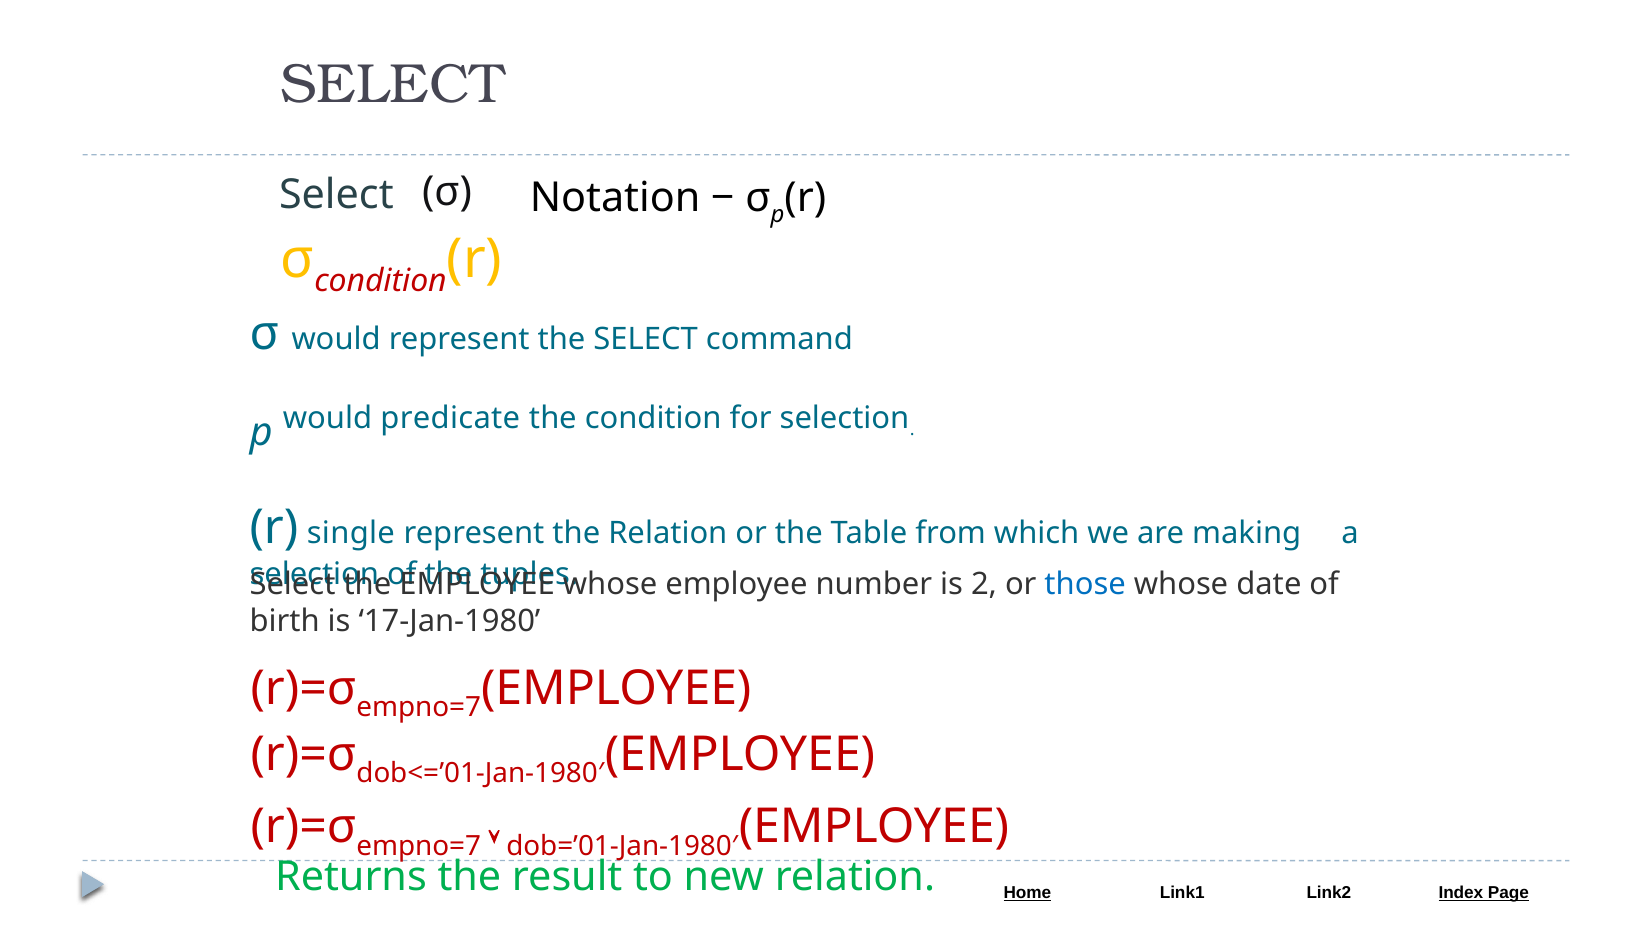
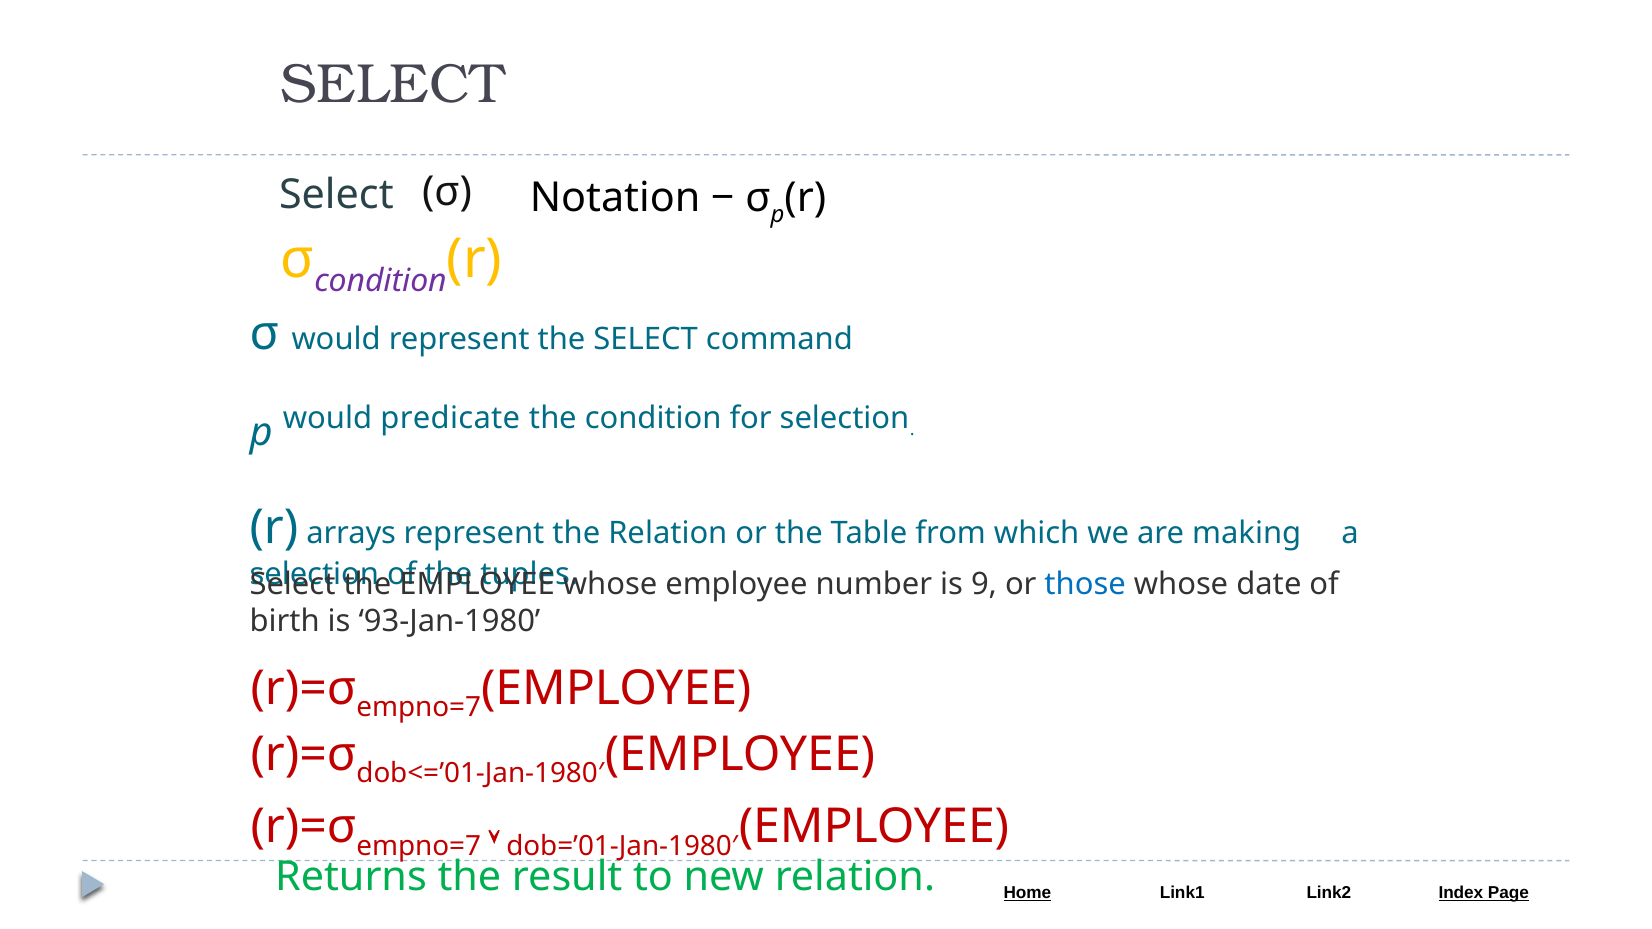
condition at (381, 281) colour: red -> purple
single: single -> arrays
2: 2 -> 9
17-Jan-1980: 17-Jan-1980 -> 93-Jan-1980
